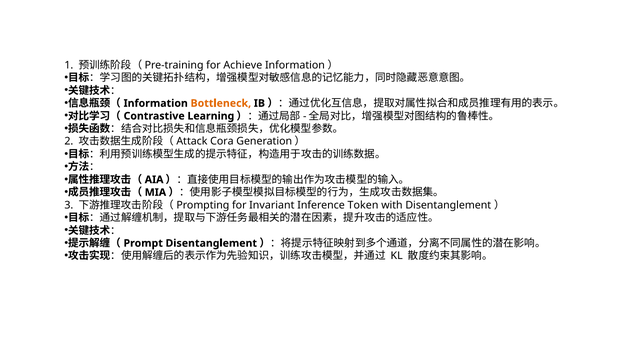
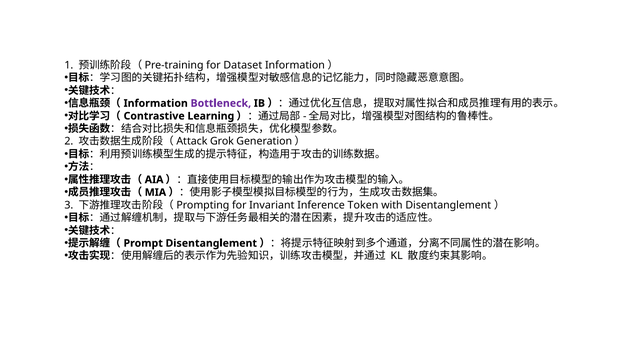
Achieve: Achieve -> Dataset
Bottleneck colour: orange -> purple
Cora: Cora -> Grok
